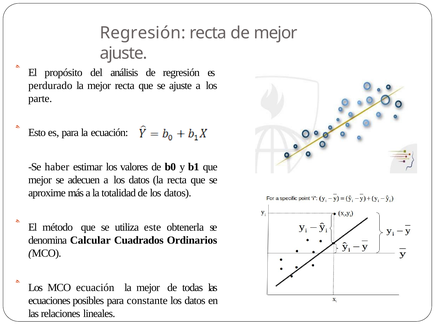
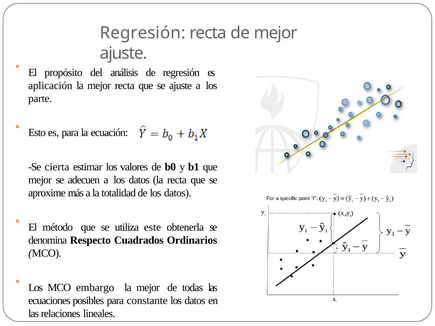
perdurado: perdurado -> aplicación
haber: haber -> cierta
Calcular: Calcular -> Respecto
MCO ecuación: ecuación -> embargo
